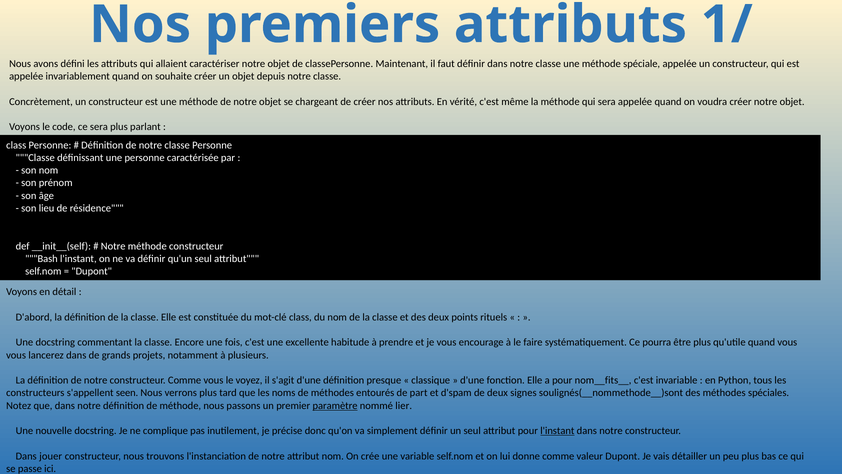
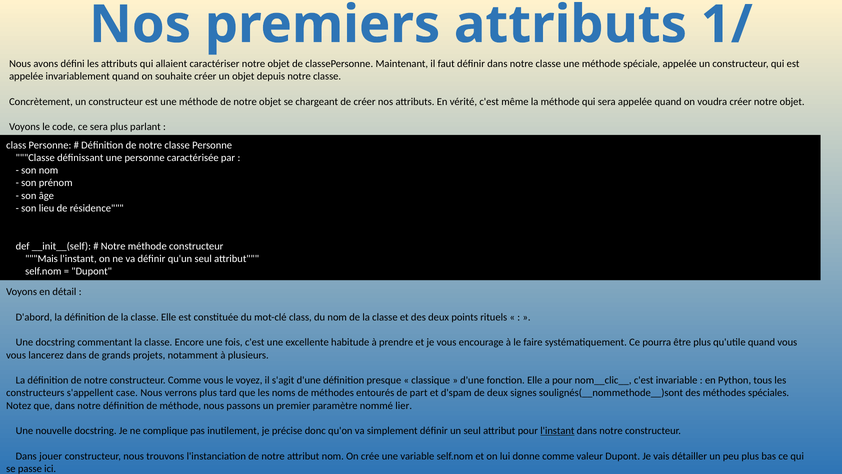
Bash: Bash -> Mais
nom__fits__: nom__fits__ -> nom__clic__
seen: seen -> case
paramètre underline: present -> none
